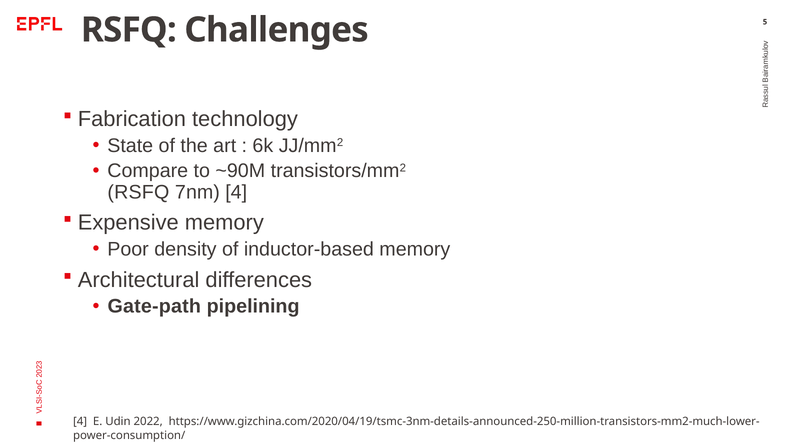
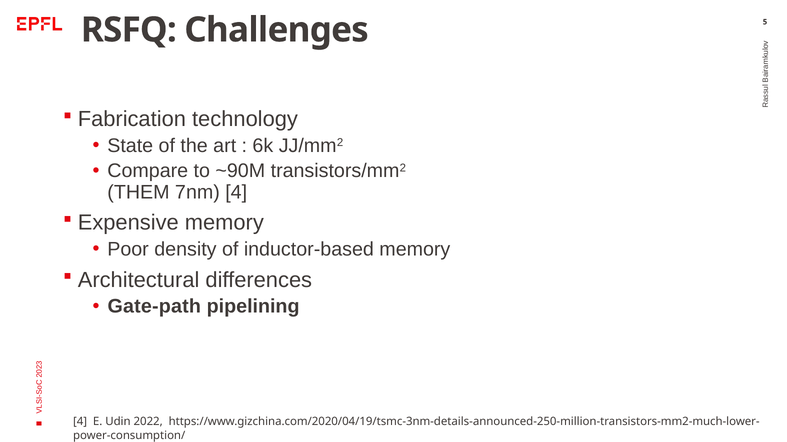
RSFQ at (138, 192): RSFQ -> THEM
